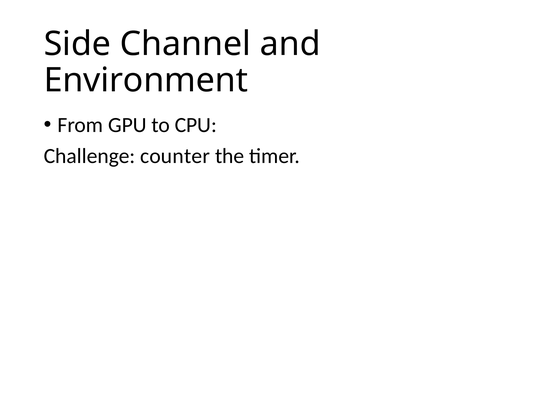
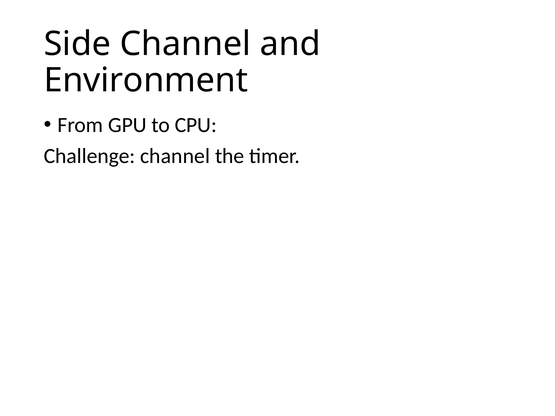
Challenge counter: counter -> channel
